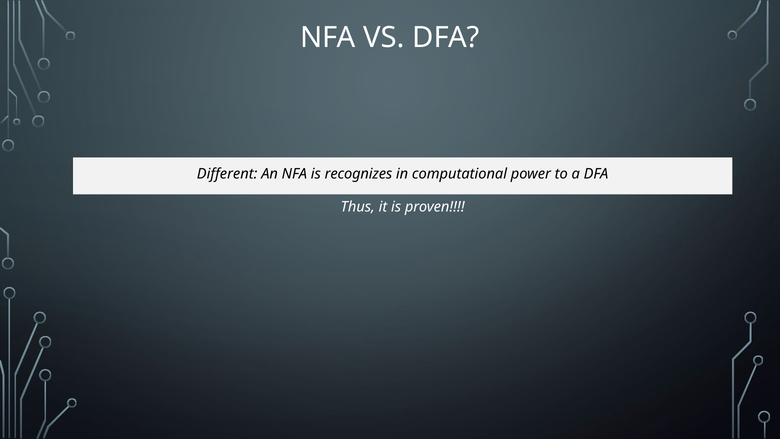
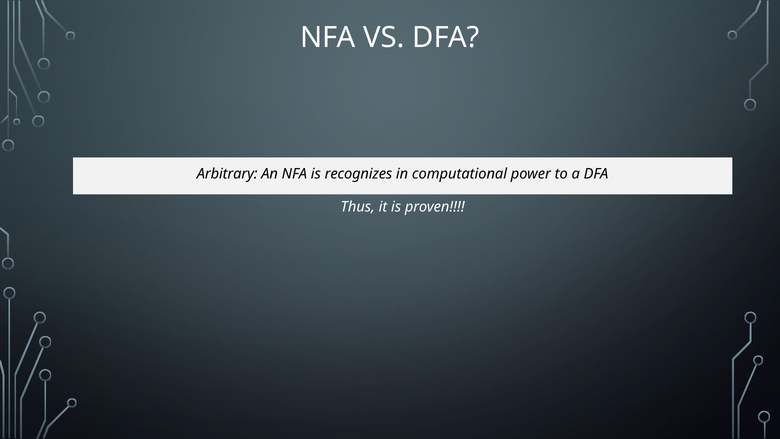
Different: Different -> Arbitrary
